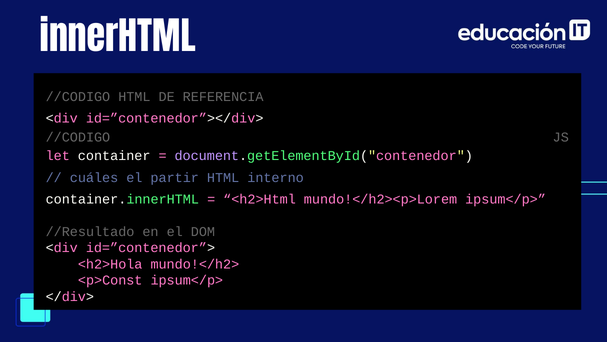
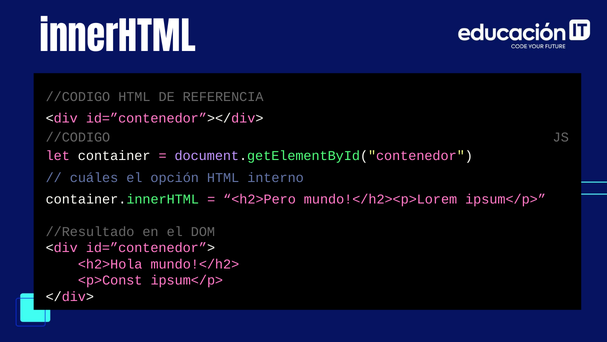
partir: partir -> opción
<h2>Html: <h2>Html -> <h2>Pero
